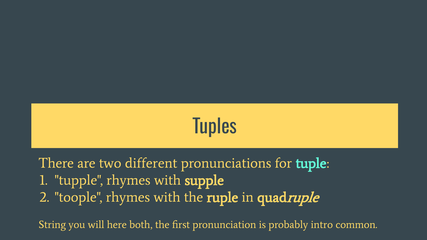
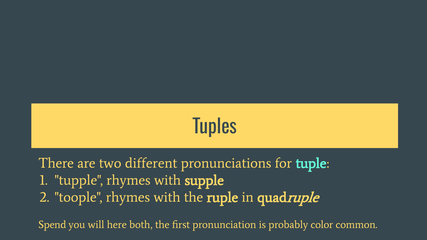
String: String -> Spend
intro: intro -> color
